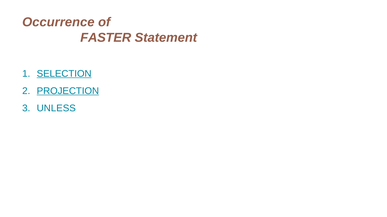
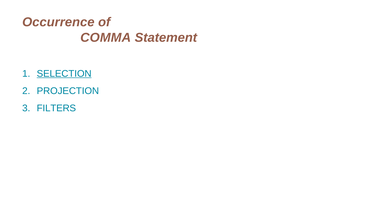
FASTER: FASTER -> COMMA
PROJECTION underline: present -> none
UNLESS: UNLESS -> FILTERS
